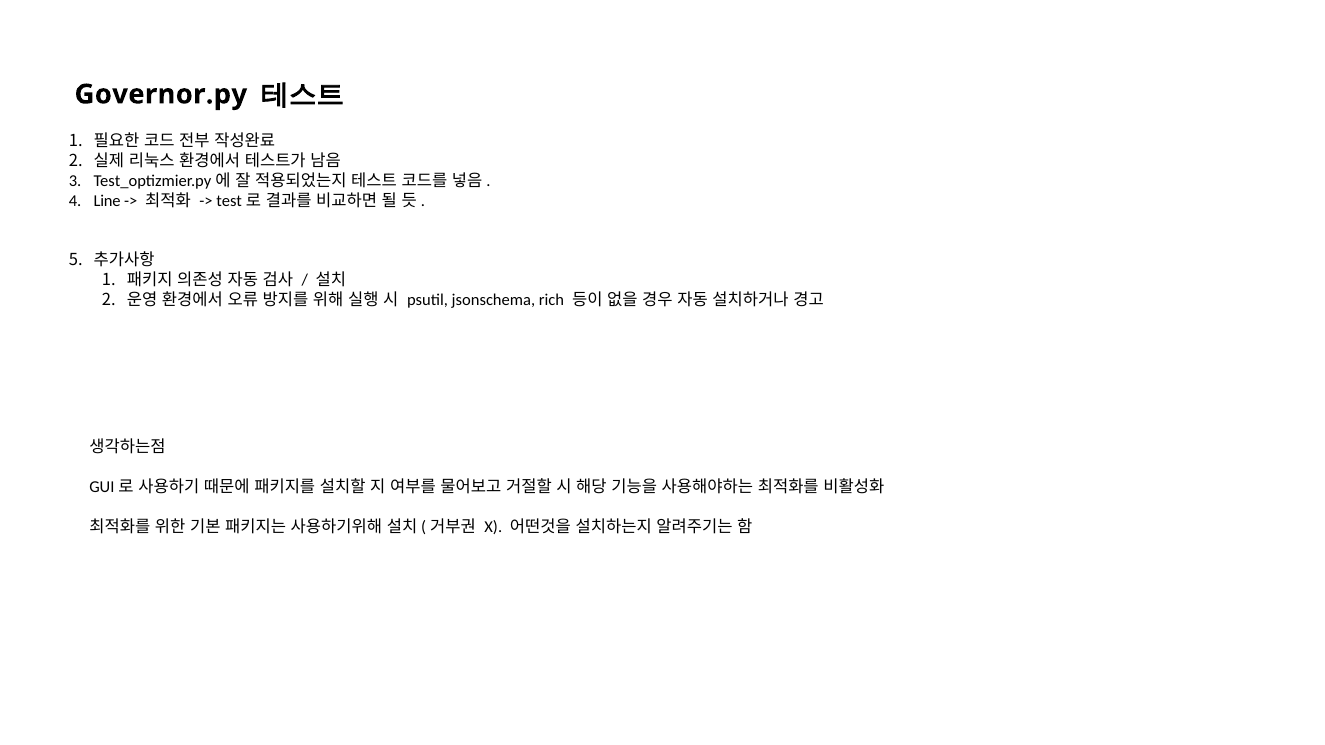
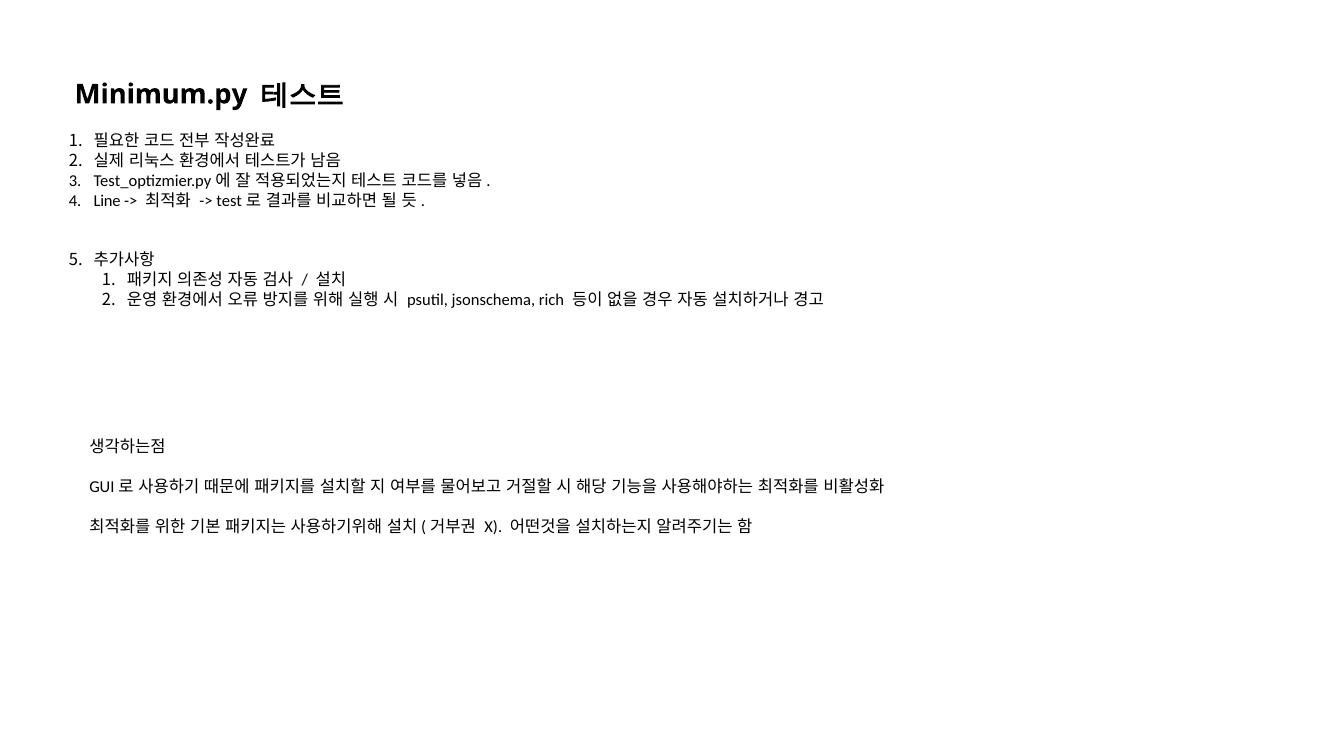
Governor.py: Governor.py -> Minimum.py
